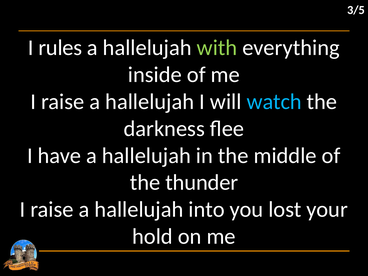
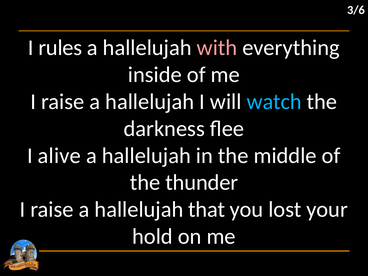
3/5: 3/5 -> 3/6
with colour: light green -> pink
have: have -> alive
into: into -> that
